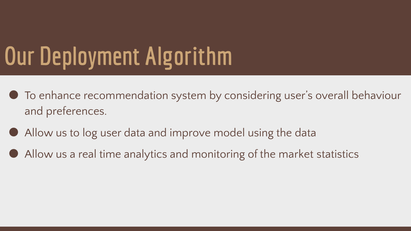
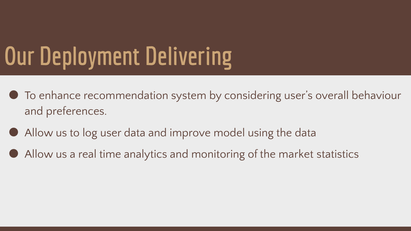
Algorithm: Algorithm -> Delivering
